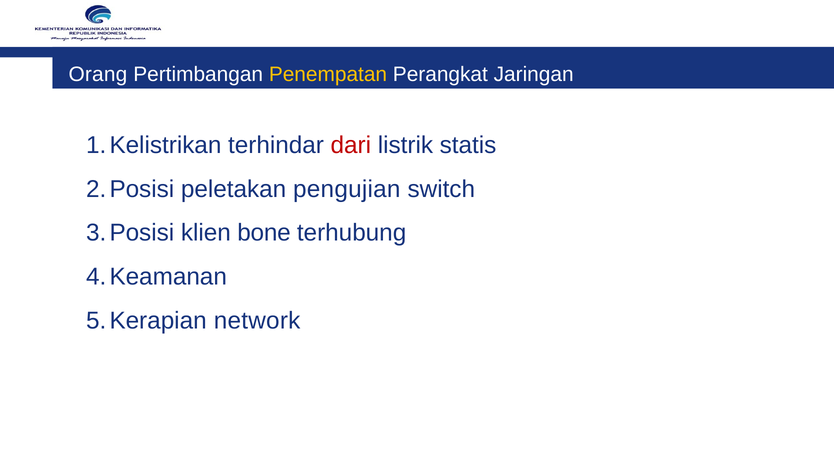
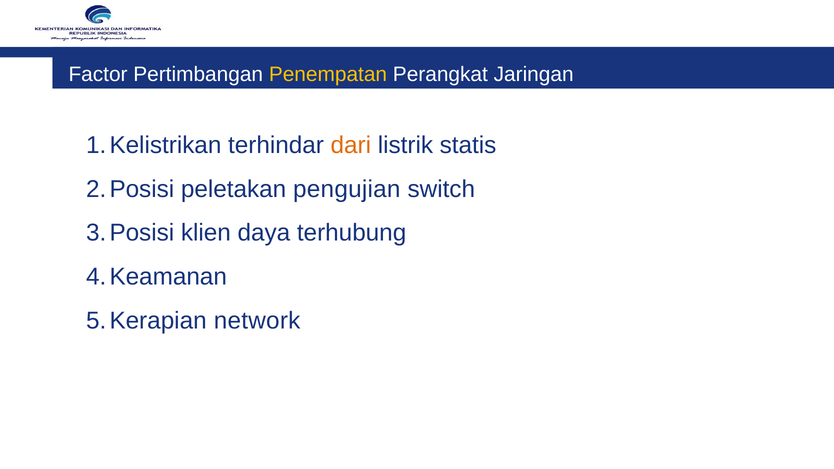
Orang: Orang -> Factor
dari colour: red -> orange
bone: bone -> daya
